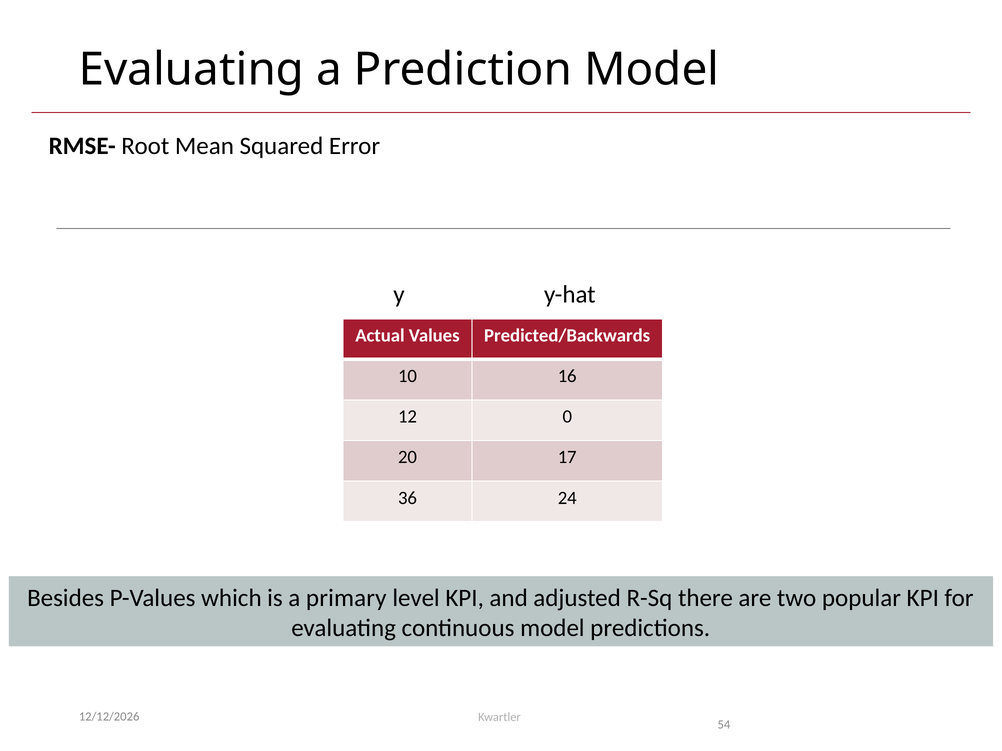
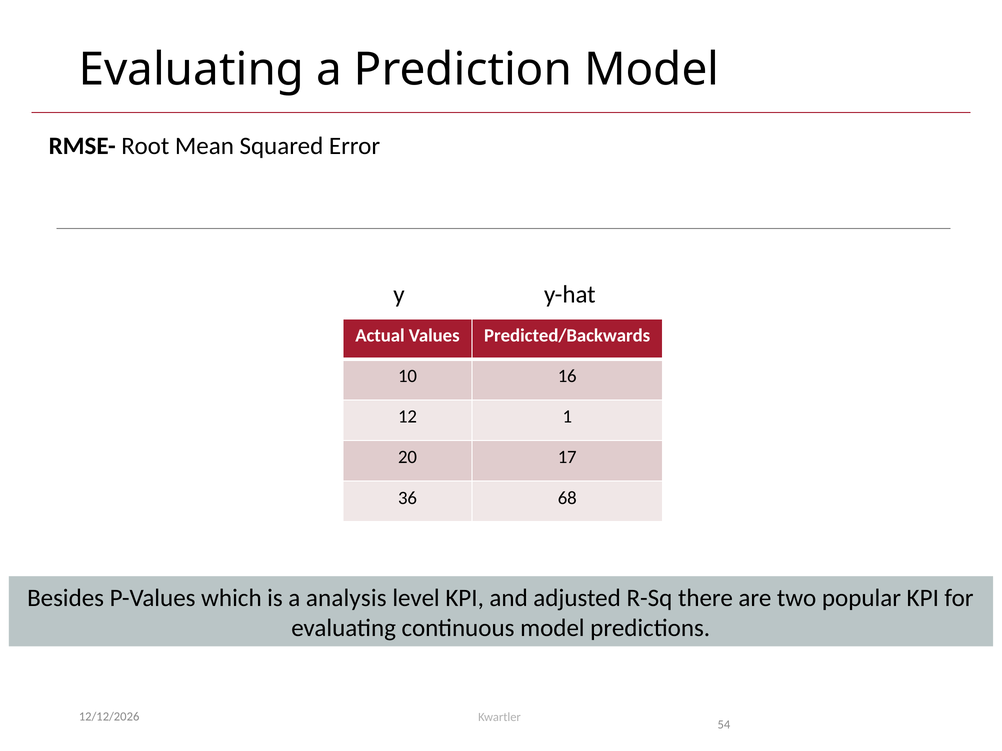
0: 0 -> 1
24: 24 -> 68
primary: primary -> analysis
